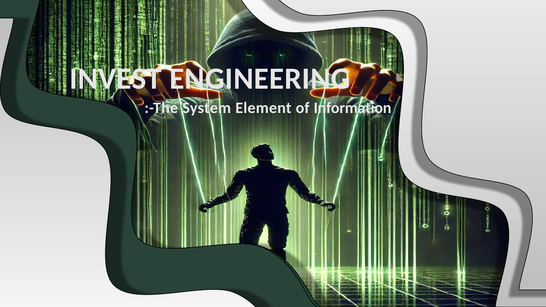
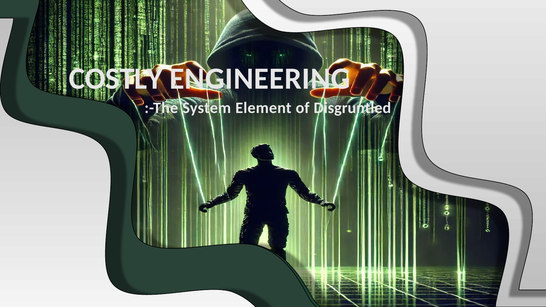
INVEST: INVEST -> COSTLY
Information: Information -> Disgruntled
